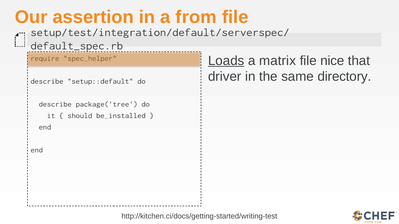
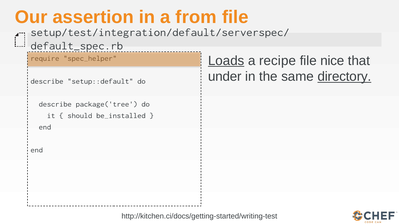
matrix: matrix -> recipe
driver: driver -> under
directory underline: none -> present
